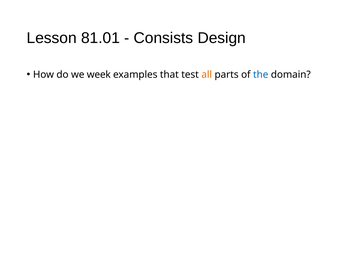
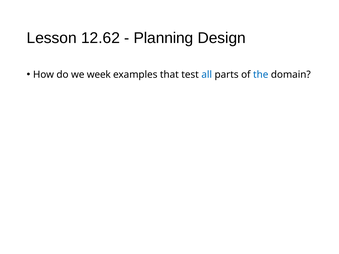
81.01: 81.01 -> 12.62
Consists: Consists -> Planning
all colour: orange -> blue
